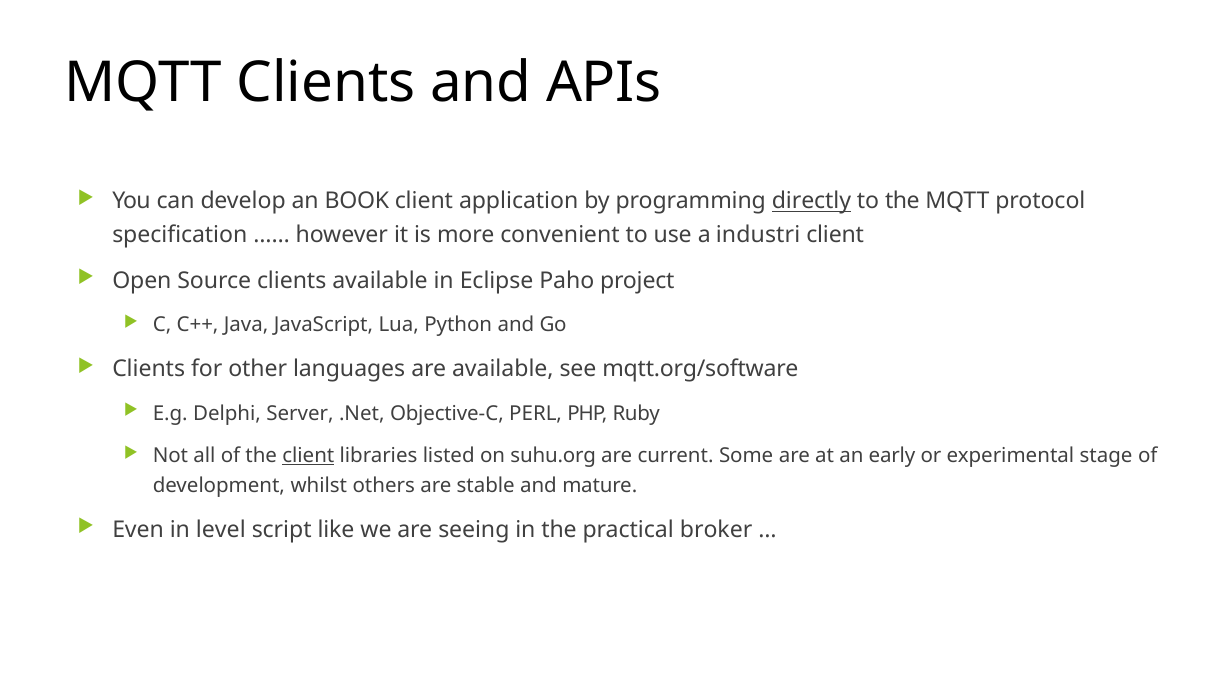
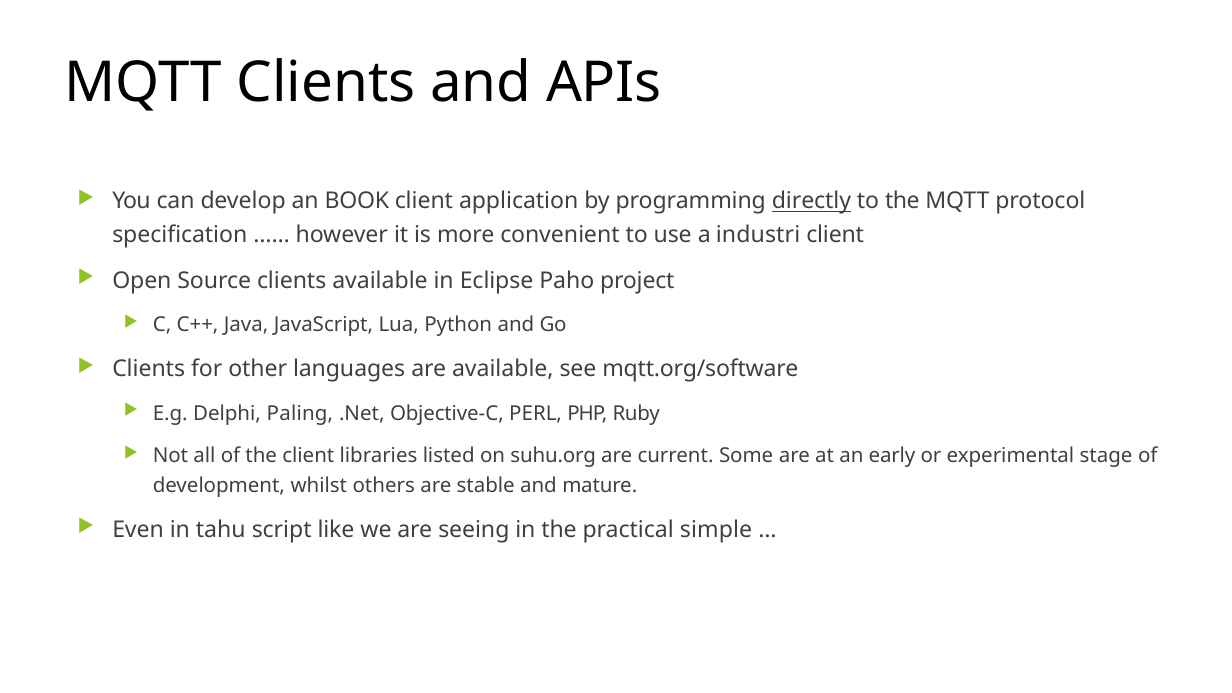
Server: Server -> Paling
client at (308, 456) underline: present -> none
level: level -> tahu
broker: broker -> simple
